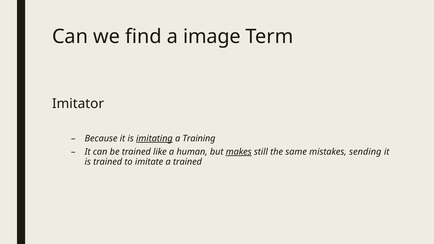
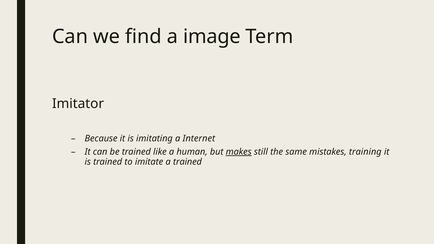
imitating underline: present -> none
Training: Training -> Internet
sending: sending -> training
